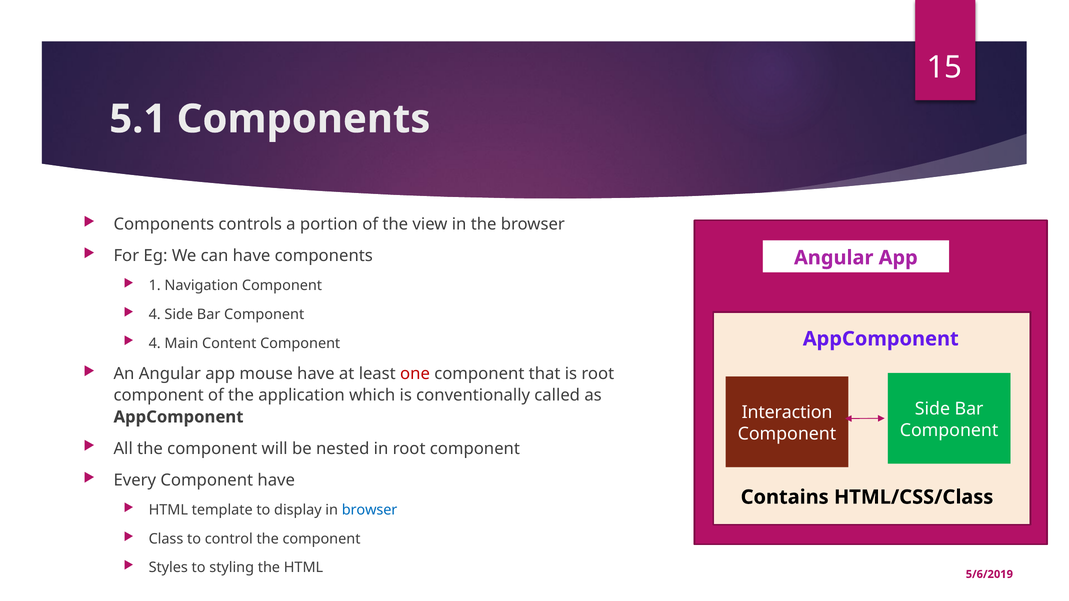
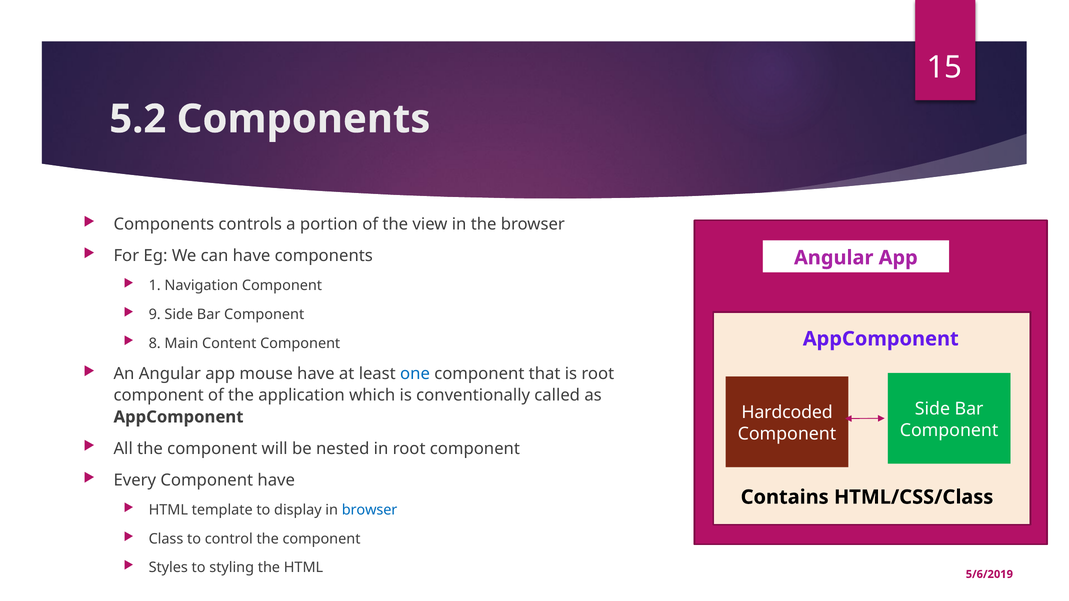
5.1: 5.1 -> 5.2
4 at (155, 315): 4 -> 9
4 at (155, 343): 4 -> 8
one colour: red -> blue
Interaction: Interaction -> Hardcoded
